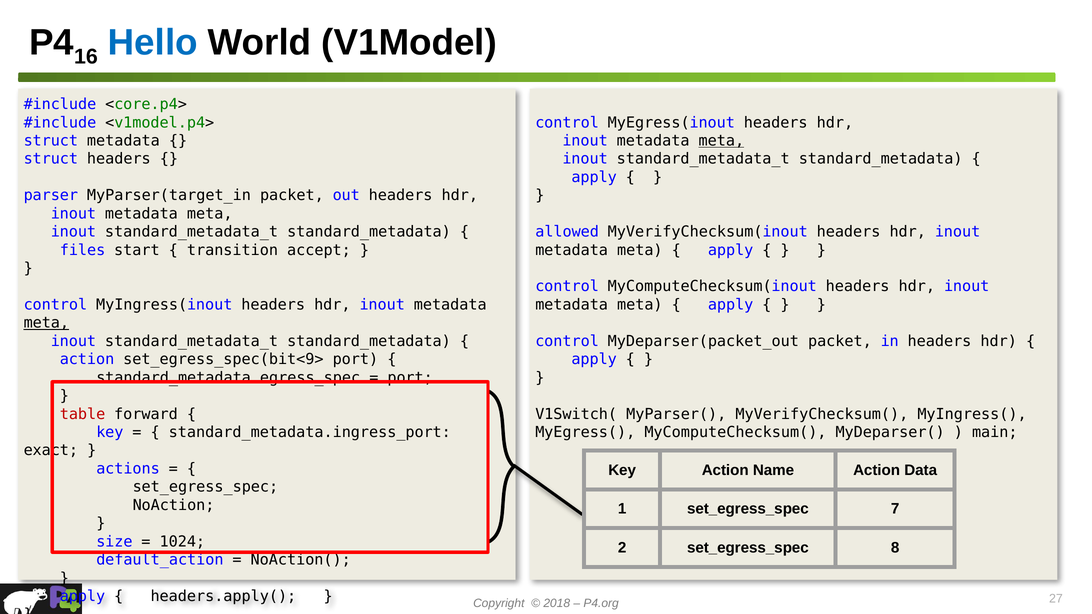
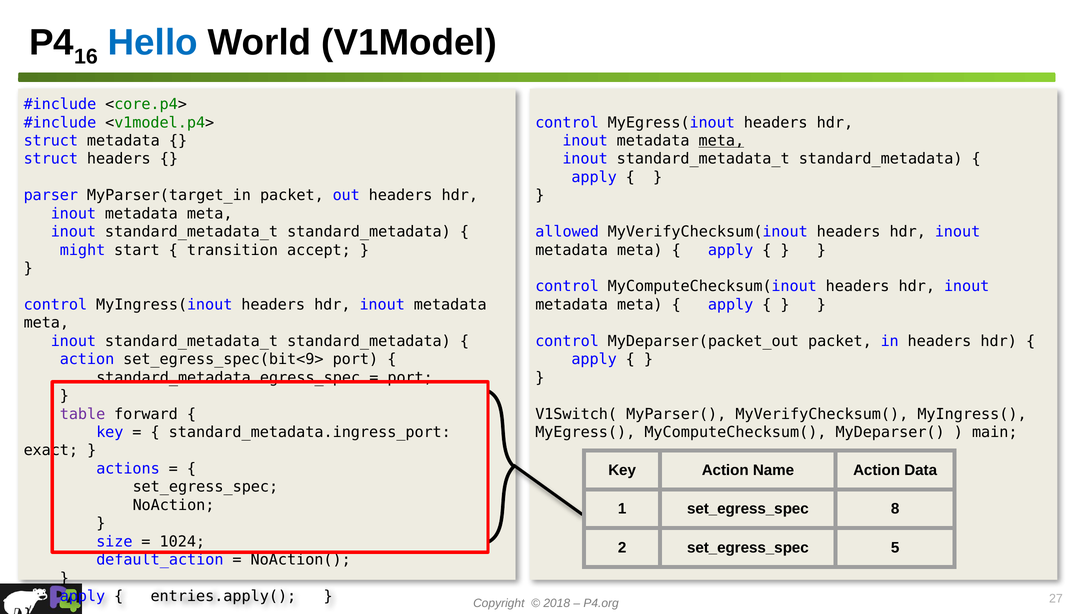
files: files -> might
meta at (46, 323) underline: present -> none
table colour: red -> purple
7: 7 -> 8
8: 8 -> 5
headers.apply(: headers.apply( -> entries.apply(
